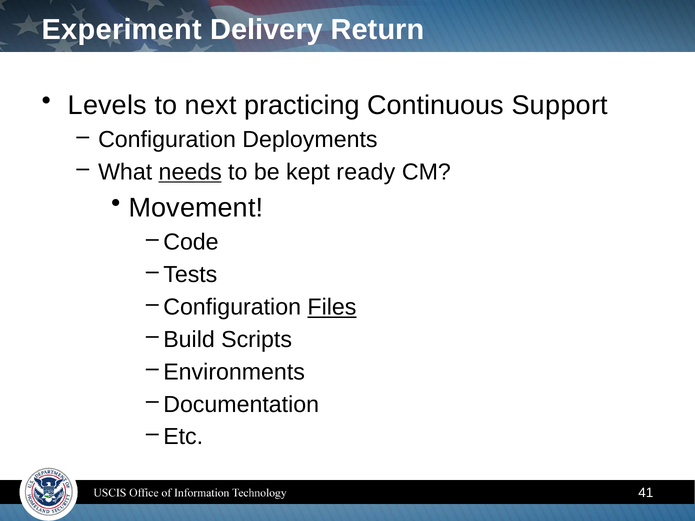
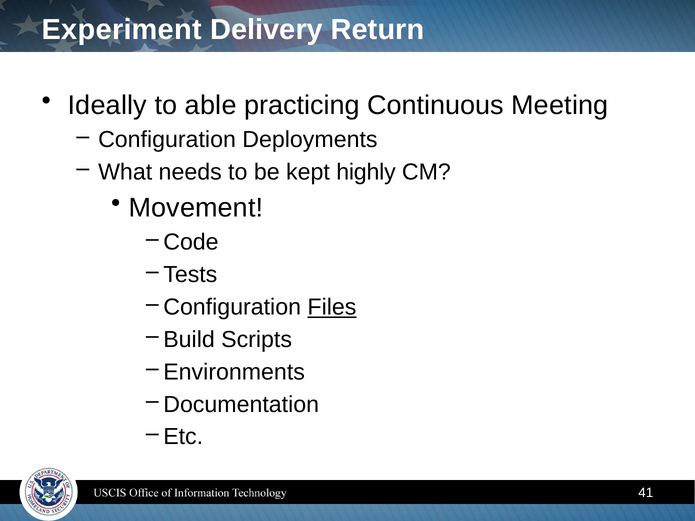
Levels: Levels -> Ideally
next: next -> able
Support: Support -> Meeting
needs underline: present -> none
ready: ready -> highly
